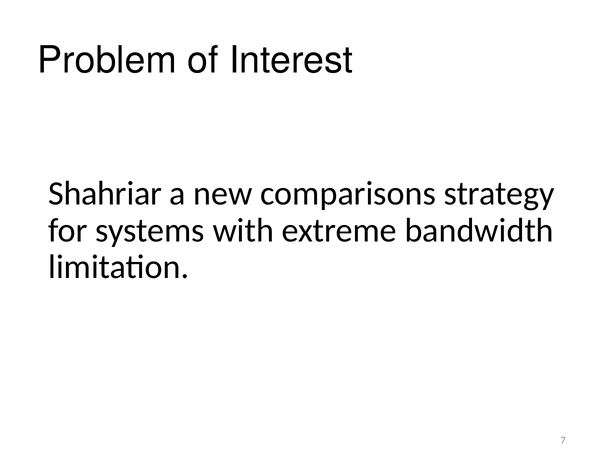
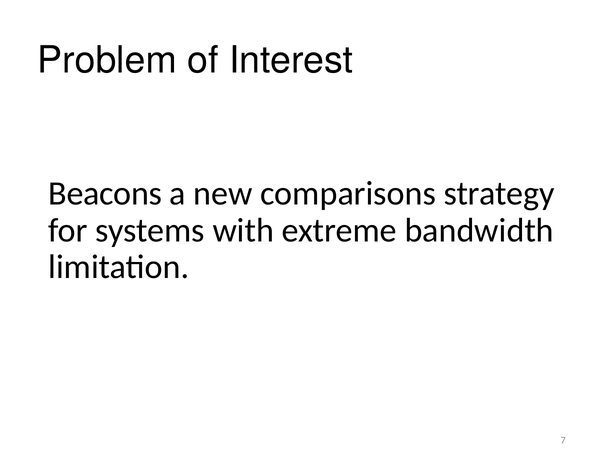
Shahriar: Shahriar -> Beacons
